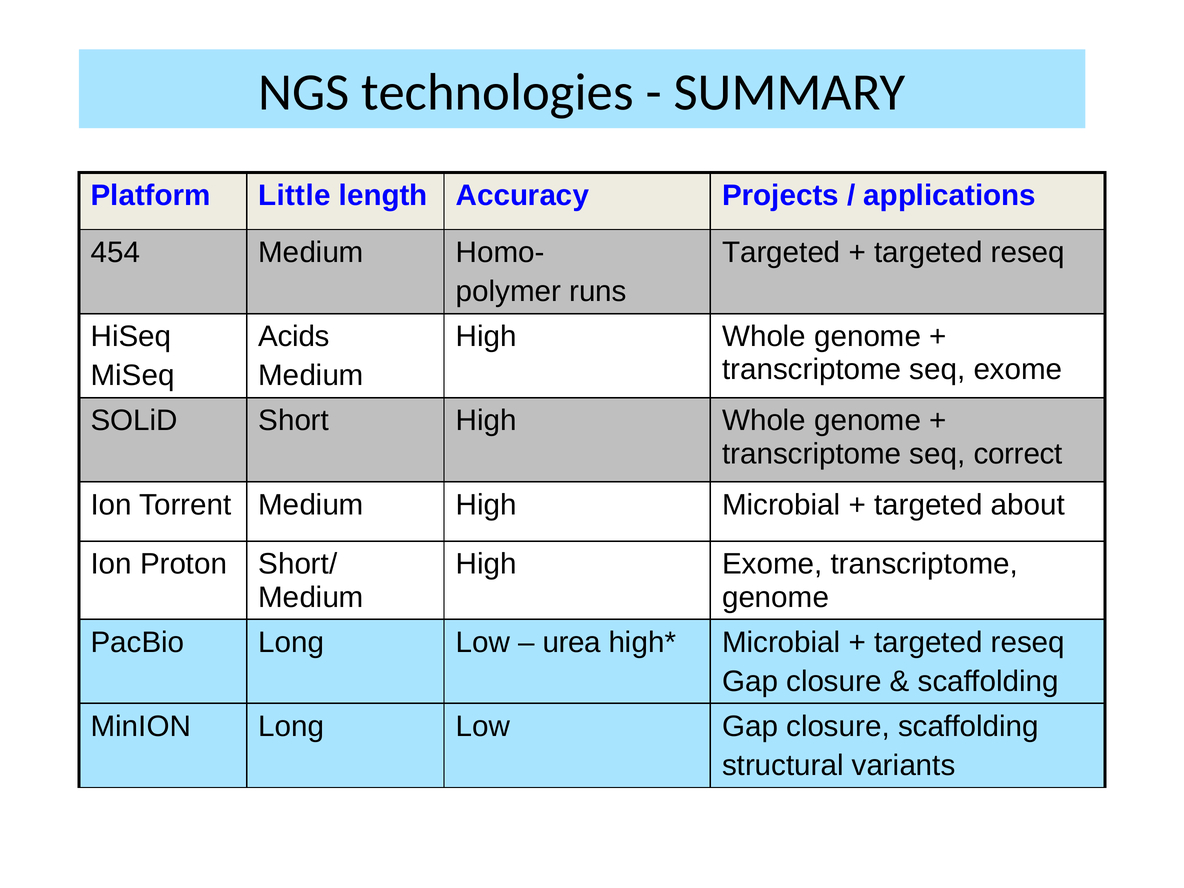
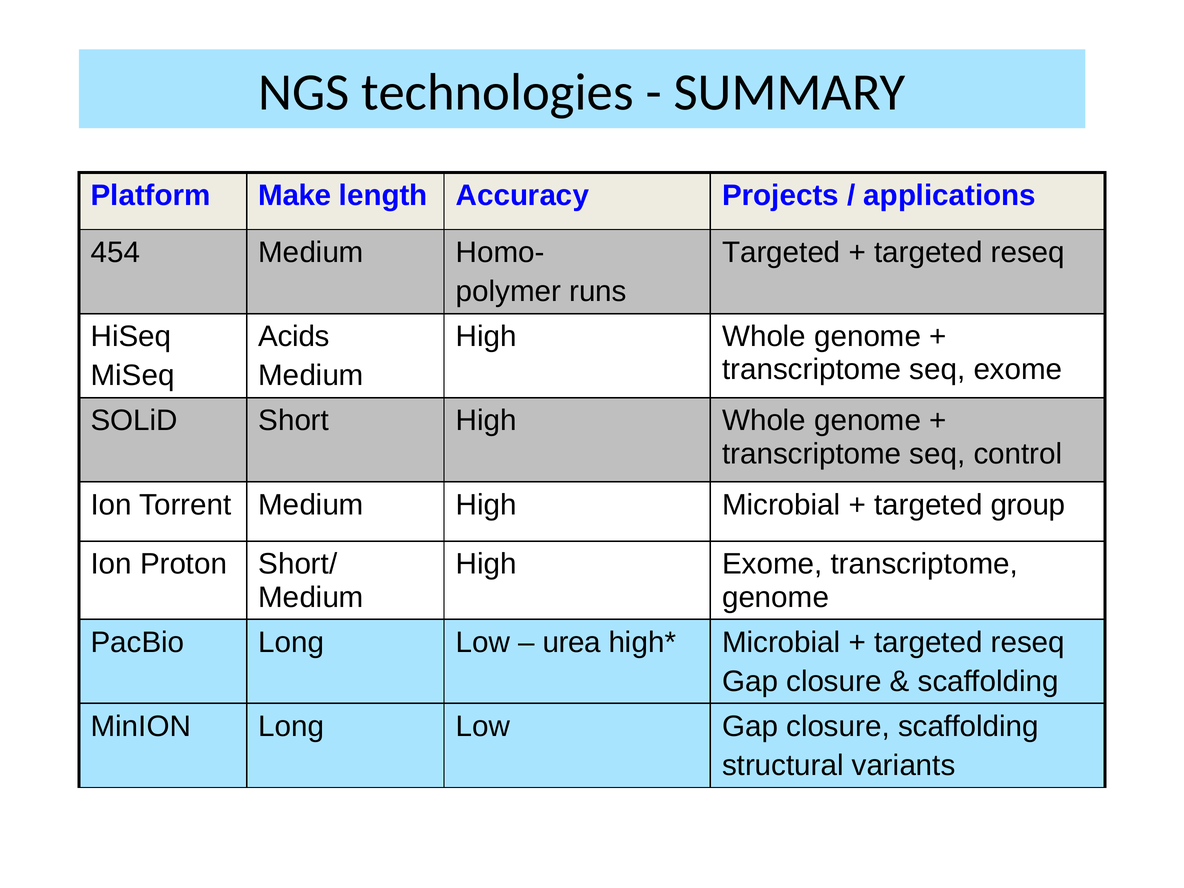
Little: Little -> Make
correct: correct -> control
about: about -> group
